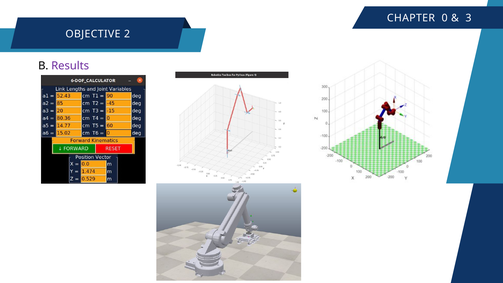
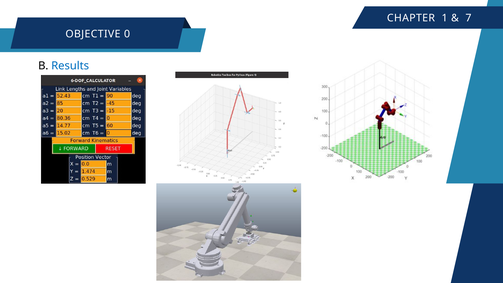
0: 0 -> 1
3: 3 -> 7
2: 2 -> 0
Results colour: purple -> blue
